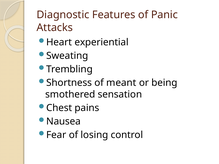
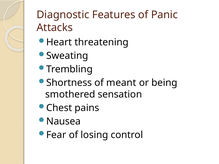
experiential: experiential -> threatening
